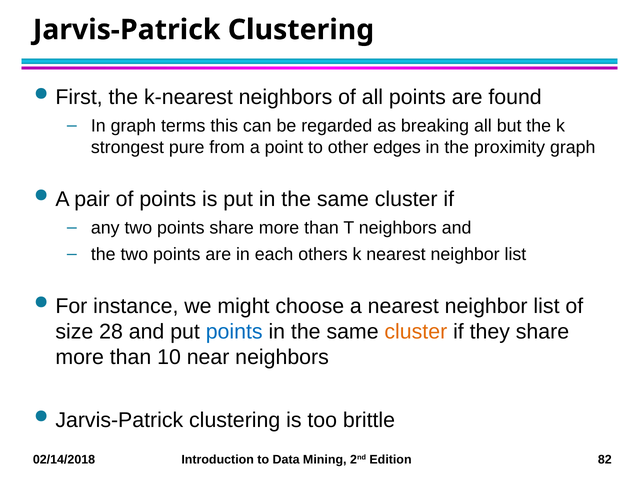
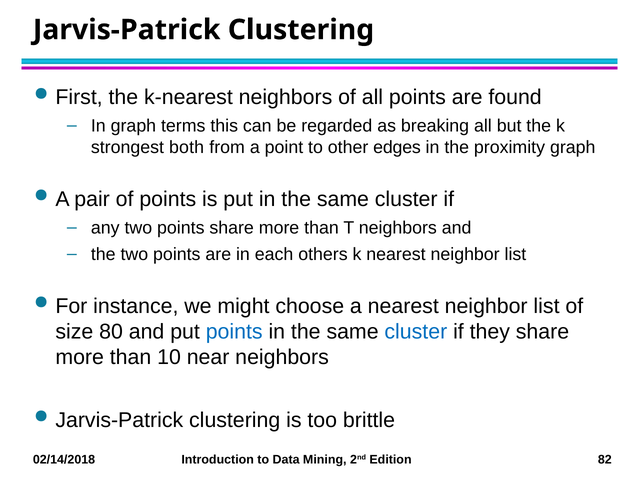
pure: pure -> both
28: 28 -> 80
cluster at (416, 331) colour: orange -> blue
